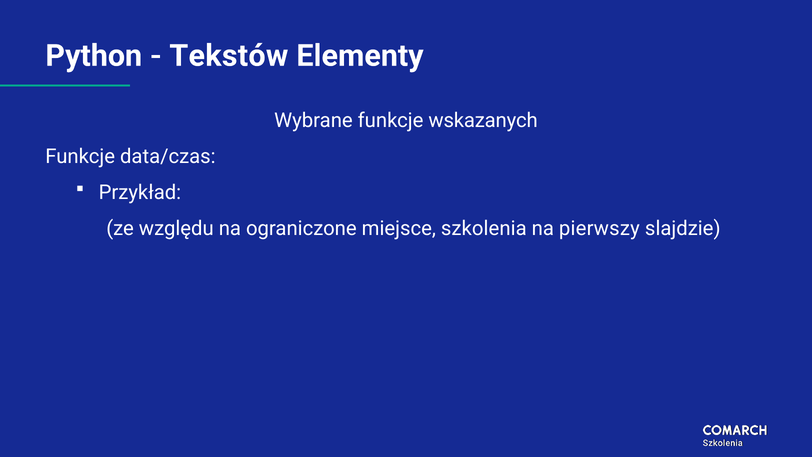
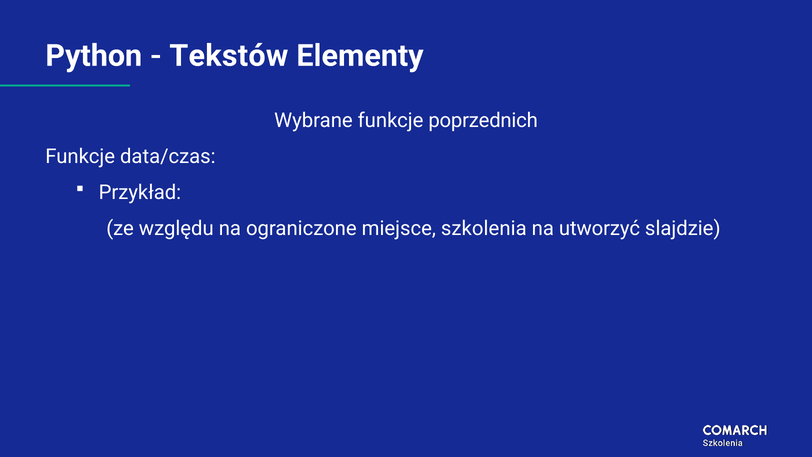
wskazanych: wskazanych -> poprzednich
pierwszy: pierwszy -> utworzyć
